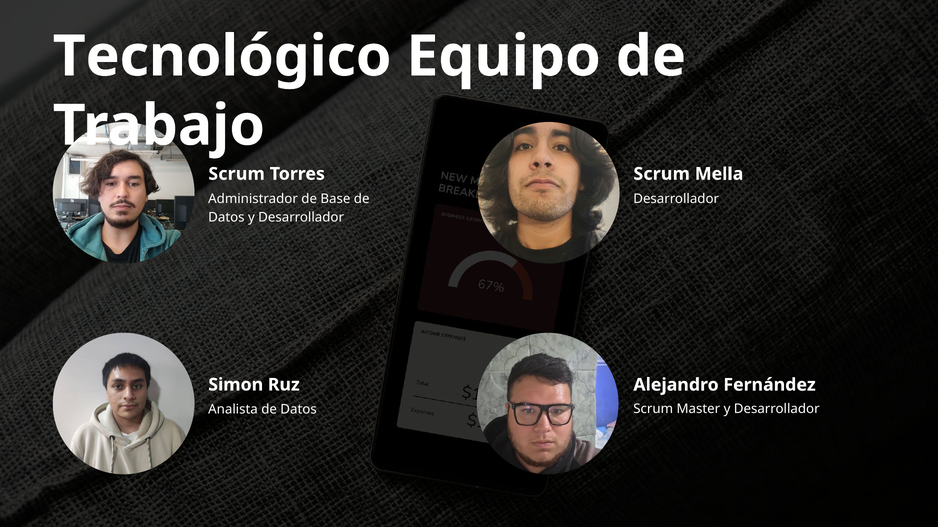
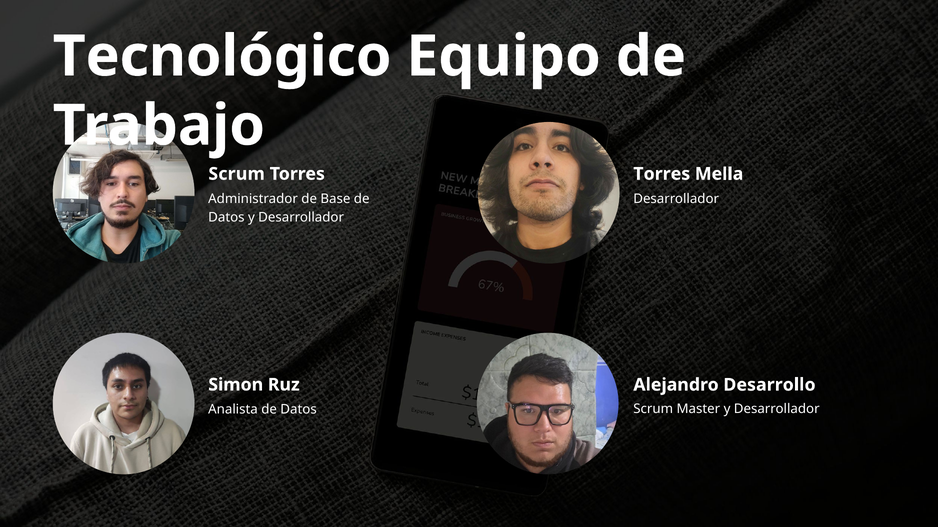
Scrum at (662, 174): Scrum -> Torres
Fernández: Fernández -> Desarrollo
